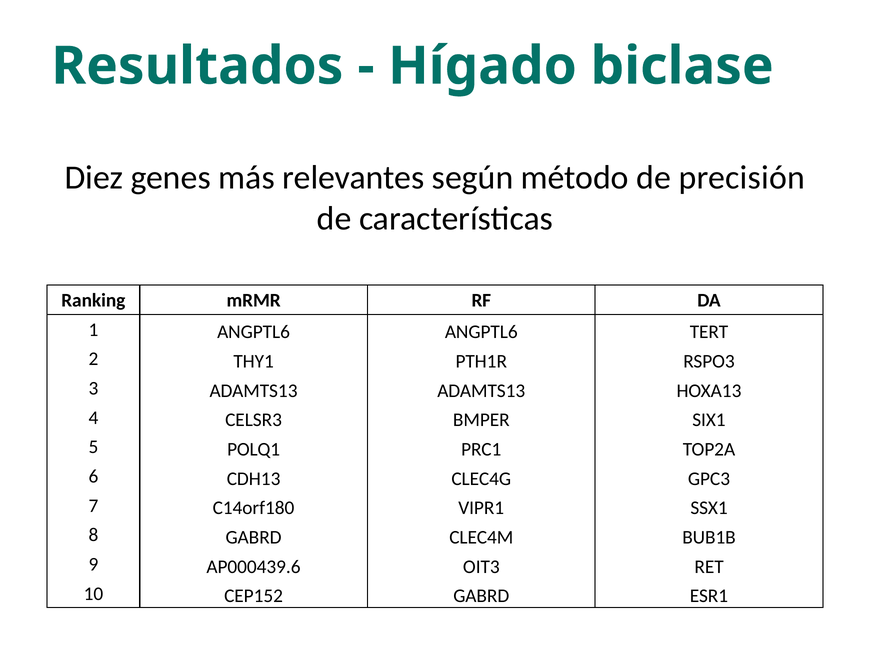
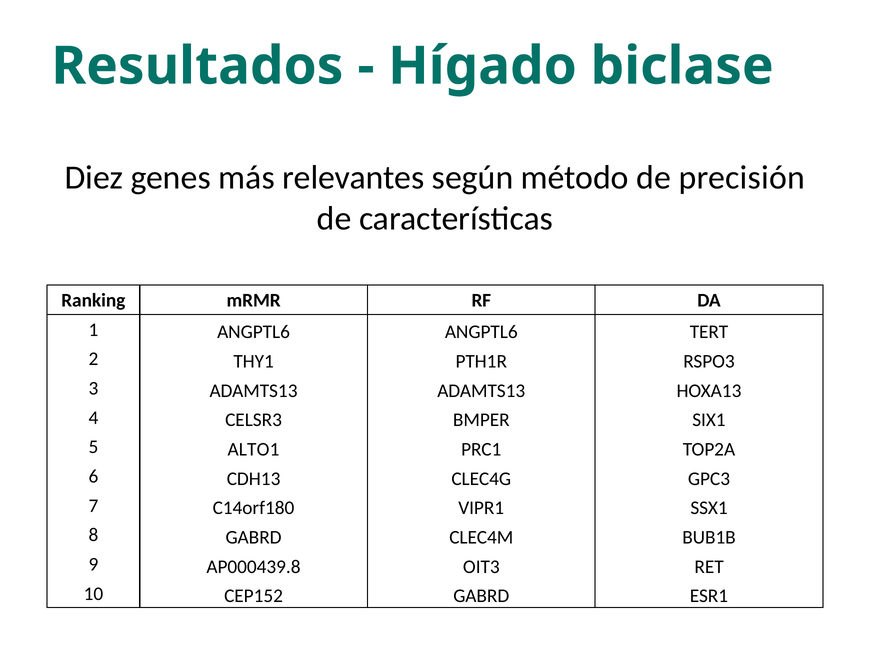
POLQ1: POLQ1 -> ALTO1
AP000439.6: AP000439.6 -> AP000439.8
